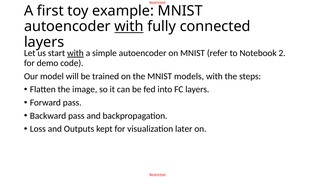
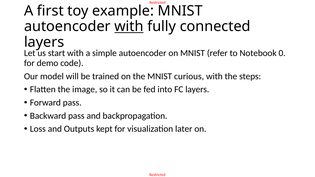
with at (75, 53) underline: present -> none
2: 2 -> 0
models: models -> curious
